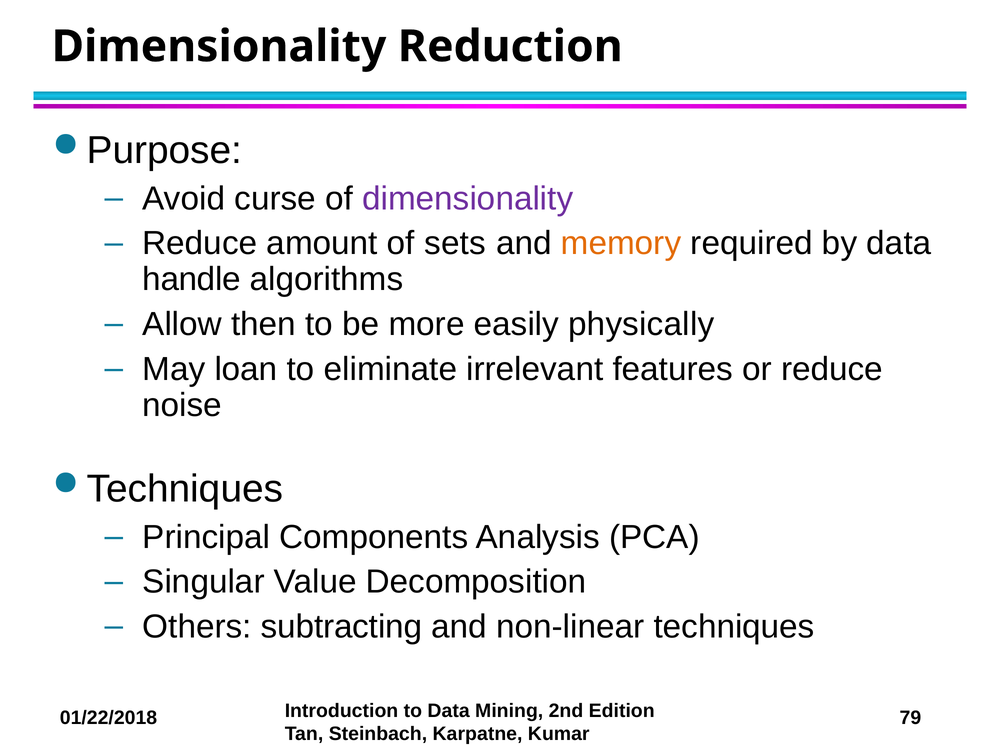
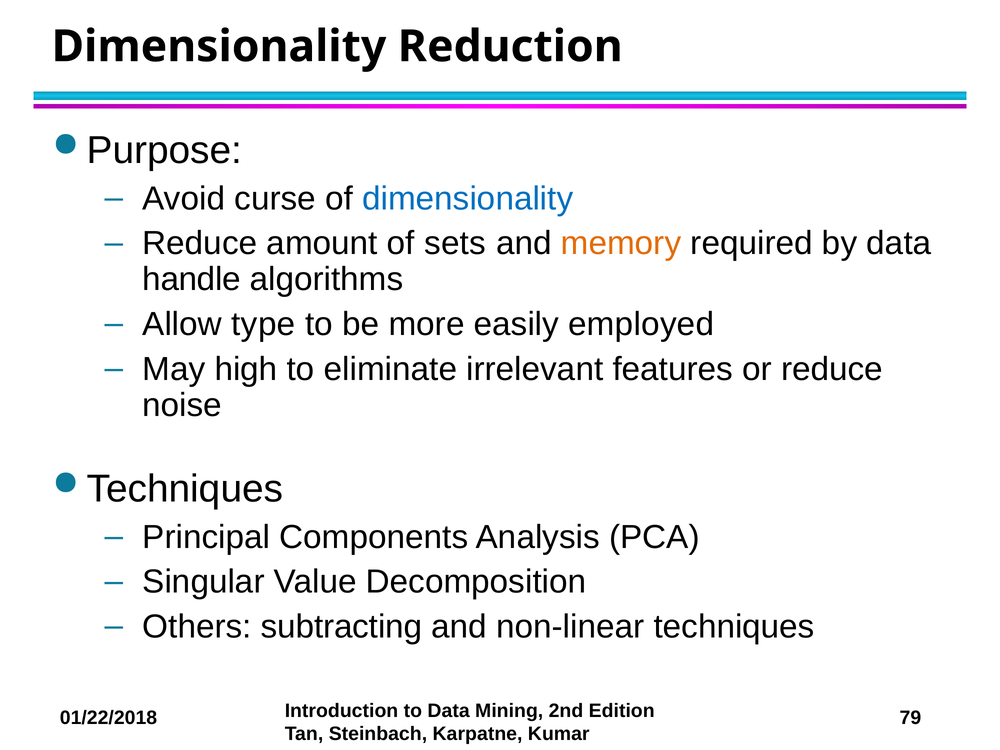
dimensionality at (468, 199) colour: purple -> blue
then: then -> type
physically: physically -> employed
loan: loan -> high
